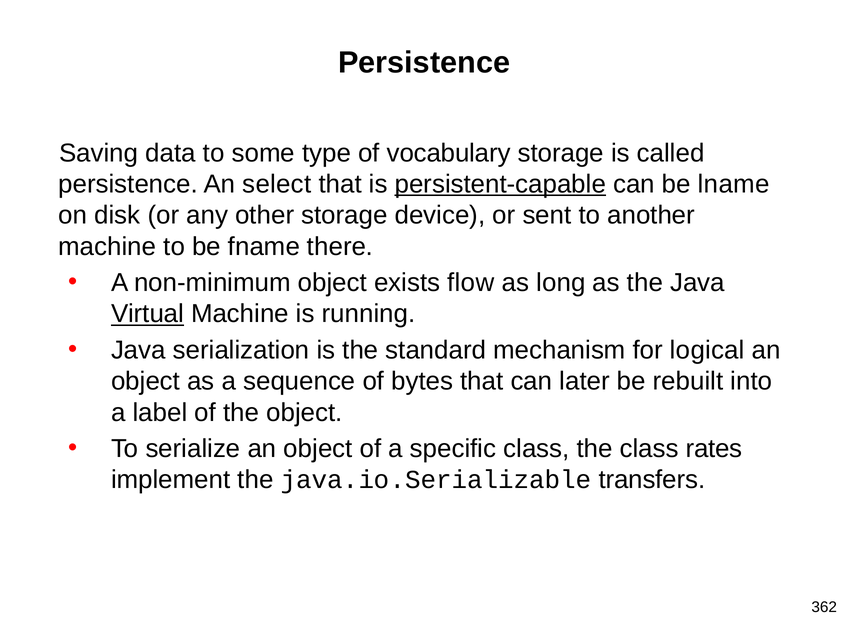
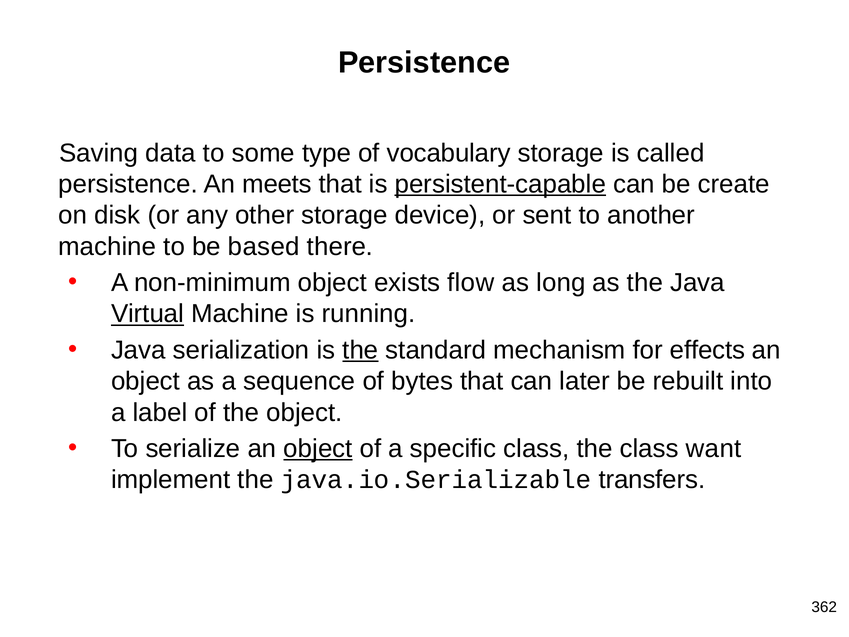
select: select -> meets
lname: lname -> create
fname: fname -> based
the at (360, 350) underline: none -> present
logical: logical -> effects
object at (318, 449) underline: none -> present
rates: rates -> want
